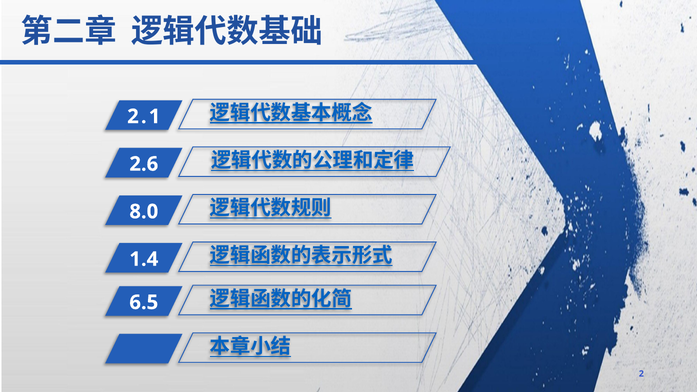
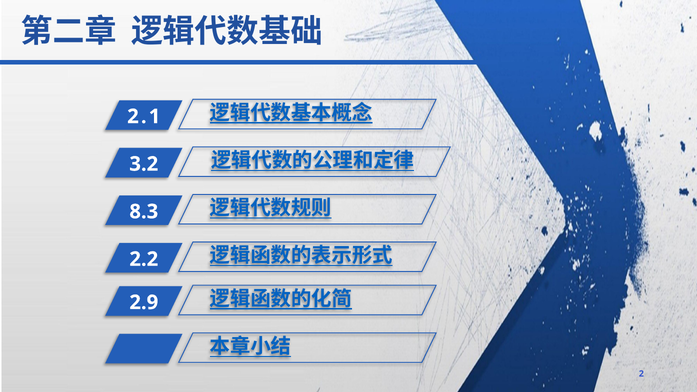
2.6: 2.6 -> 3.2
8.0: 8.0 -> 8.3
1.4: 1.4 -> 2.2
6.5: 6.5 -> 2.9
